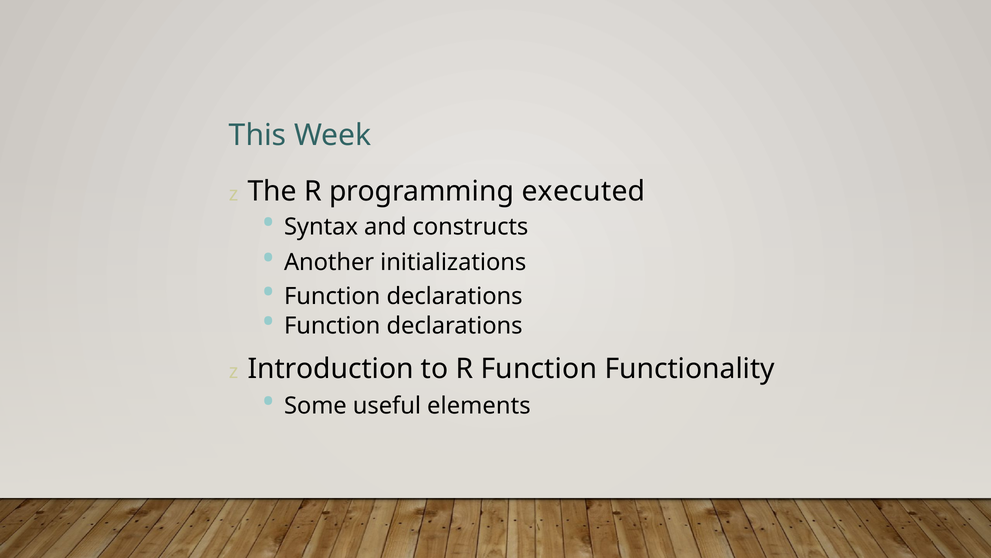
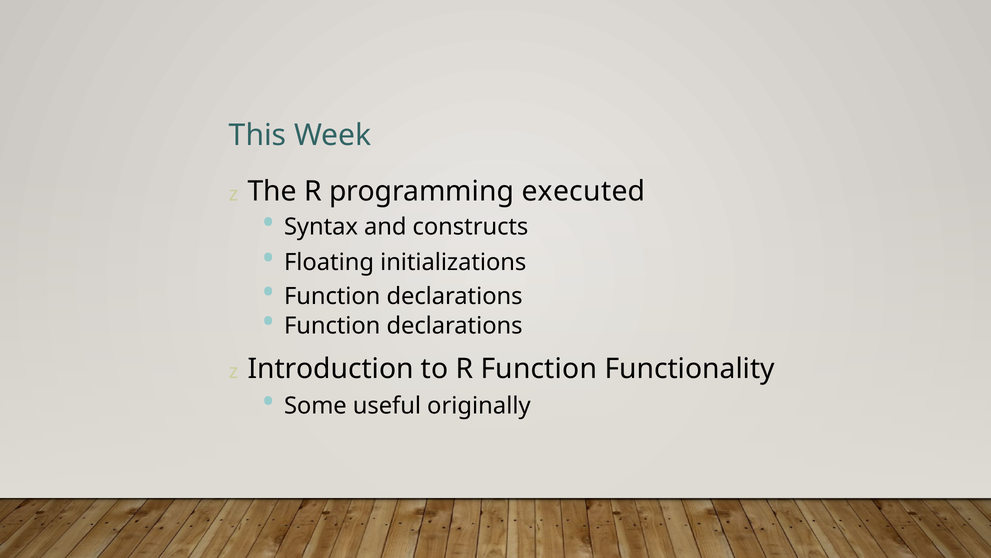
Another: Another -> Floating
elements: elements -> originally
